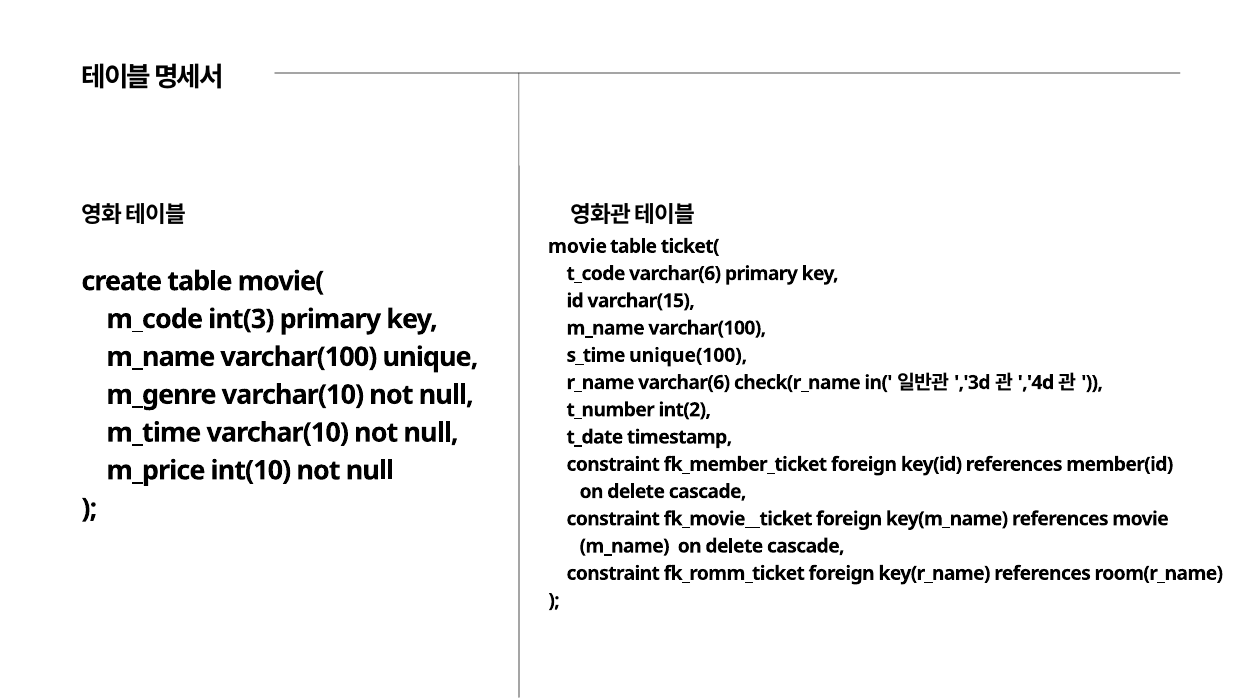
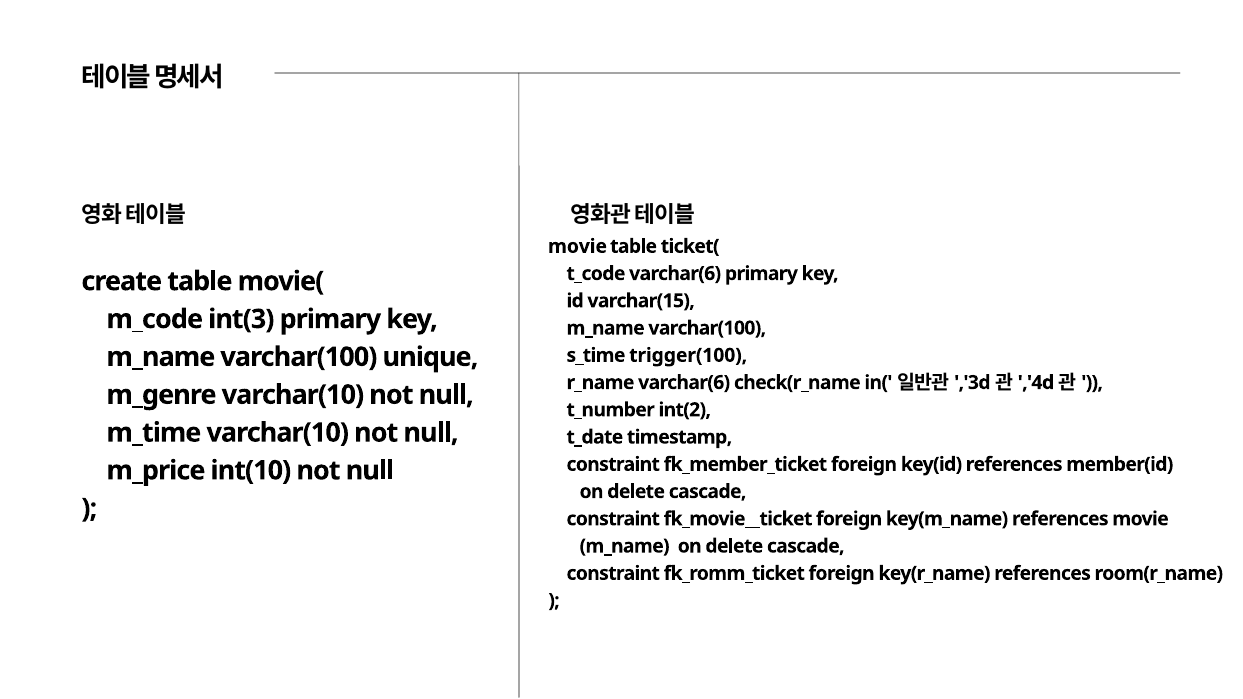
unique(100: unique(100 -> trigger(100
